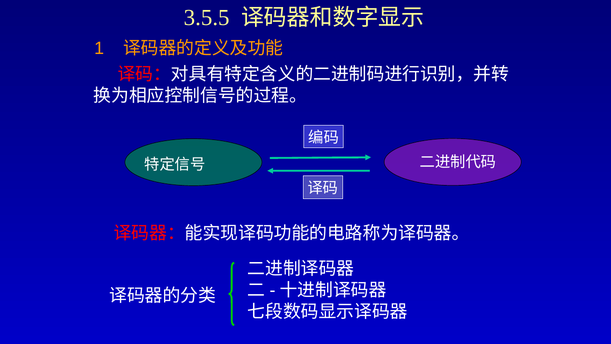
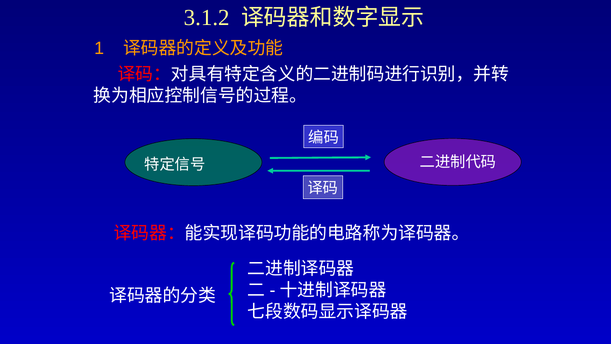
3.5.5: 3.5.5 -> 3.1.2
